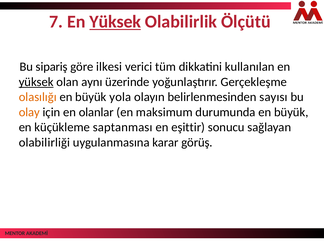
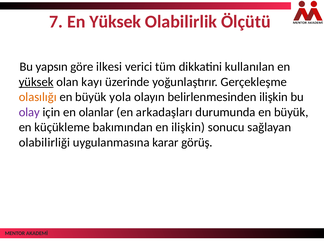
Yüksek at (115, 22) underline: present -> none
sipariş: sipariş -> yapsın
aynı: aynı -> kayı
belirlenmesinden sayısı: sayısı -> ilişkin
olay colour: orange -> purple
maksimum: maksimum -> arkadaşları
saptanması: saptanması -> bakımından
en eşittir: eşittir -> ilişkin
